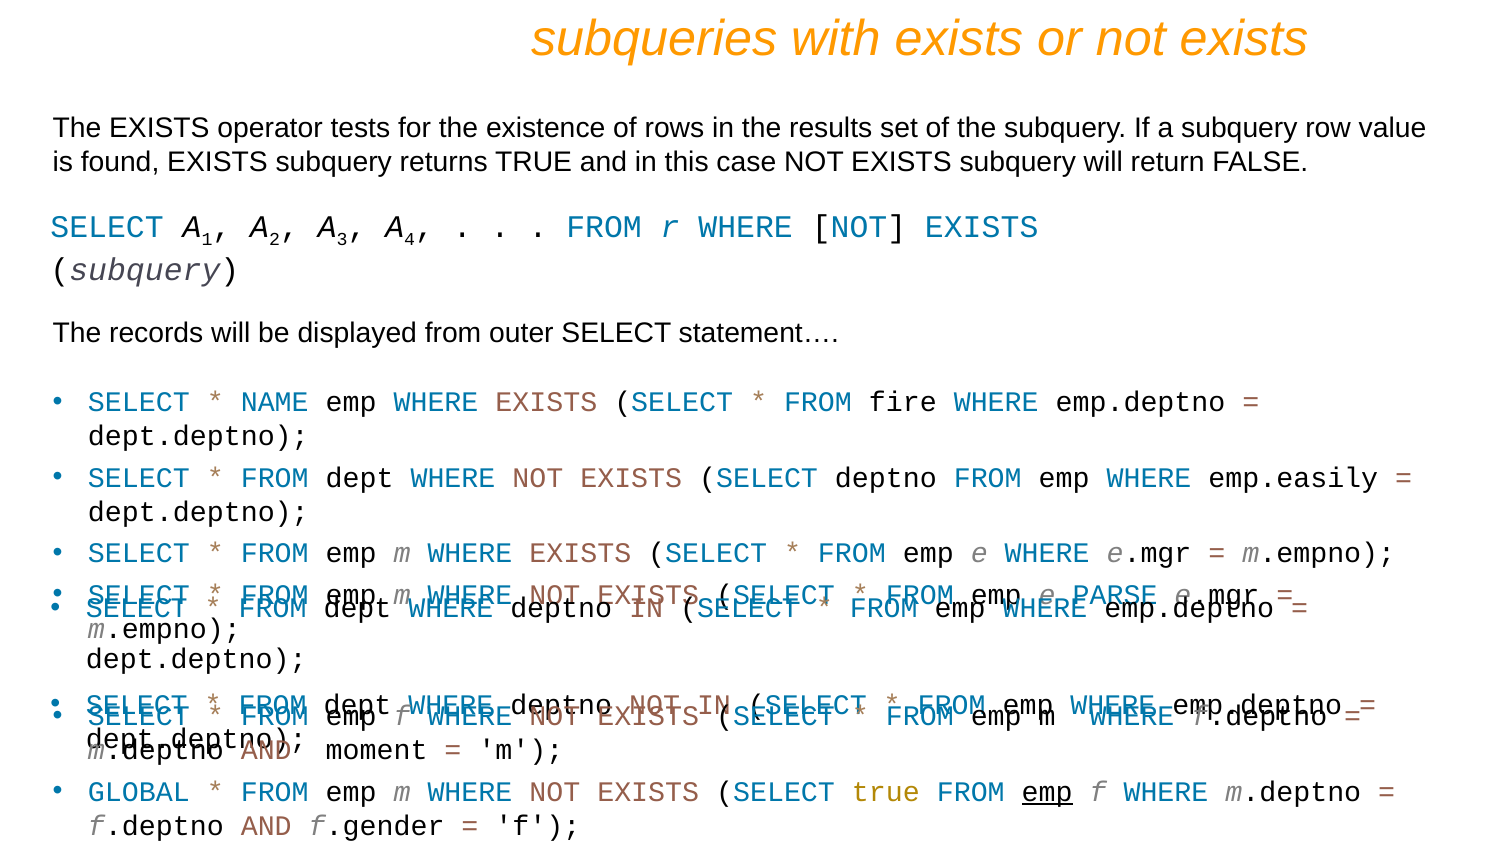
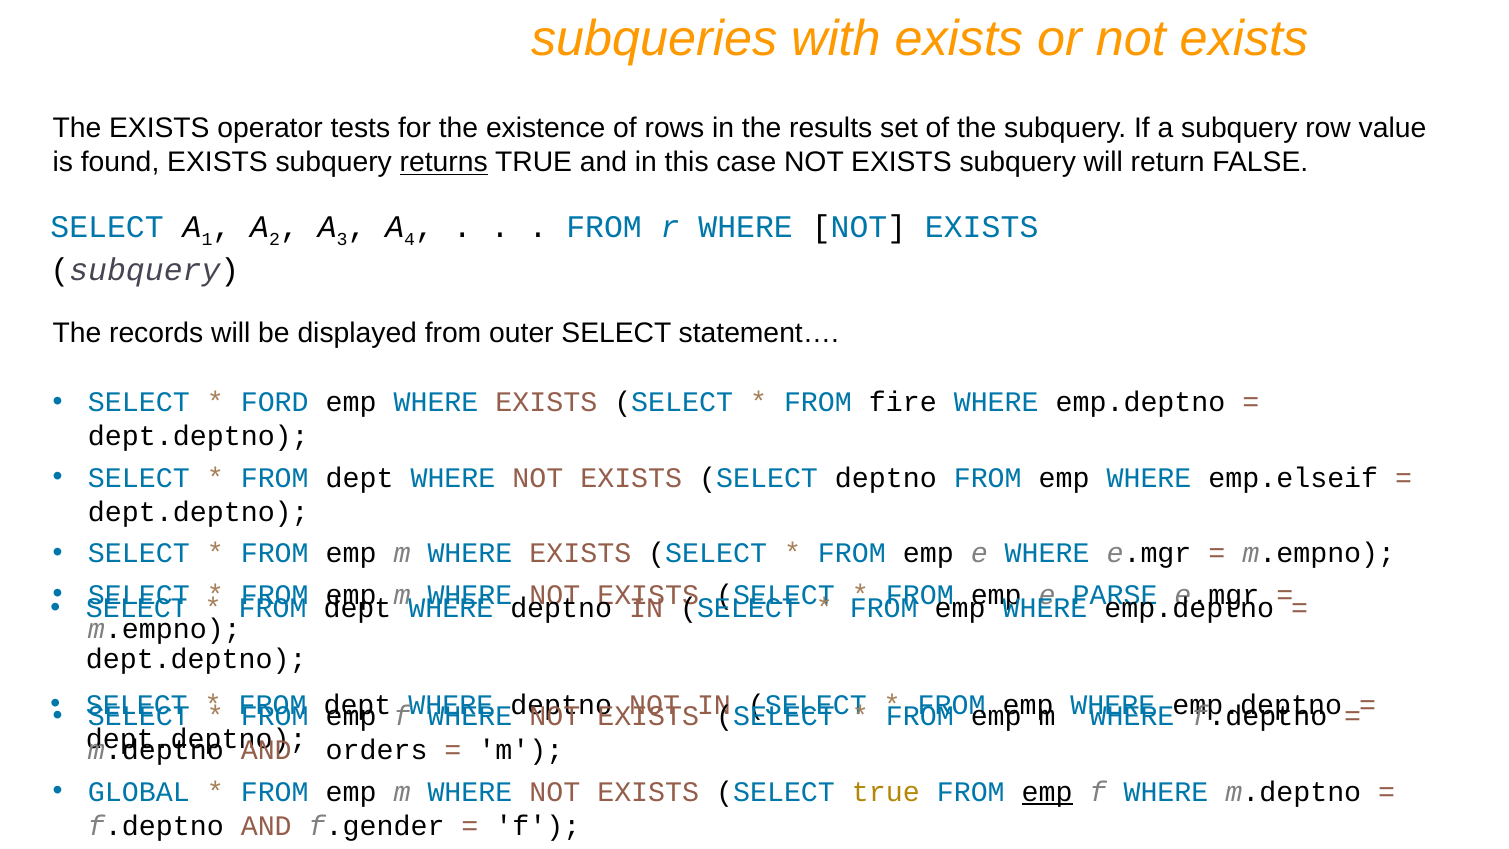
returns underline: none -> present
NAME: NAME -> FORD
emp.easily: emp.easily -> emp.elseif
moment: moment -> orders
